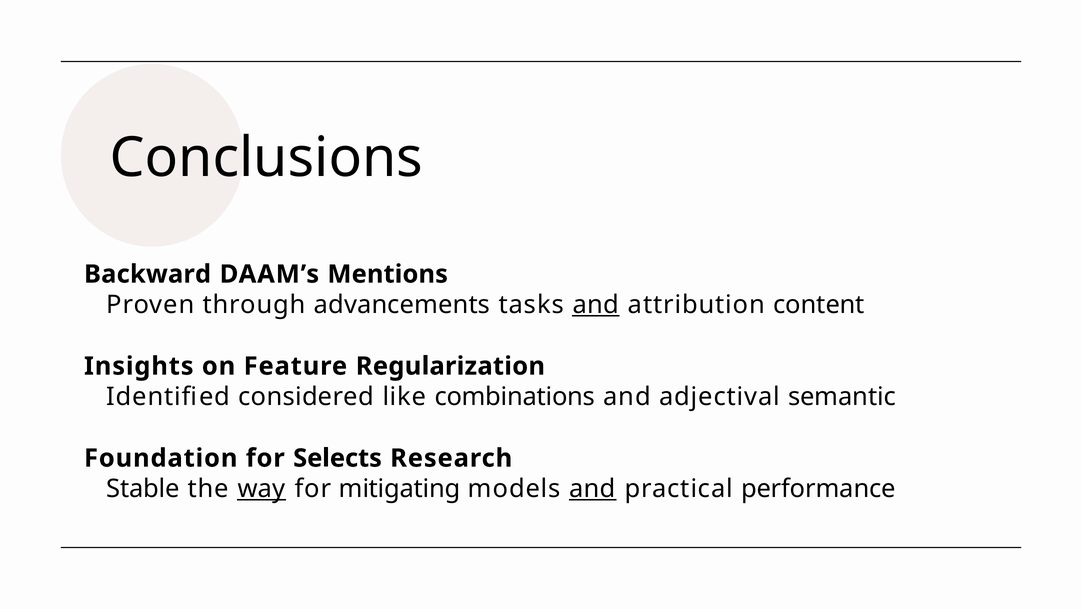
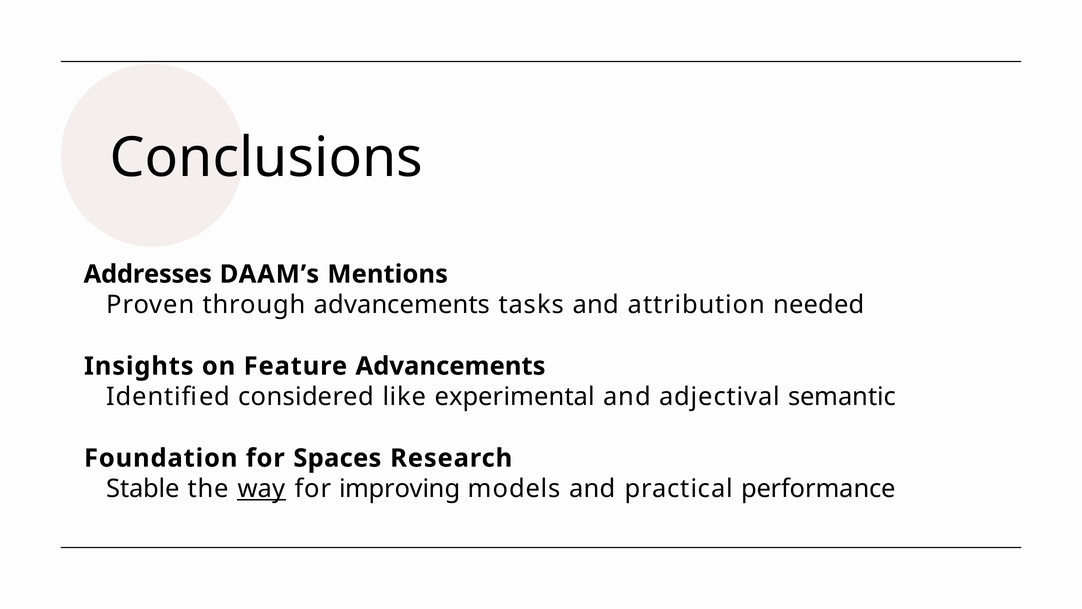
Backward: Backward -> Addresses
and at (596, 305) underline: present -> none
content: content -> needed
Feature Regularization: Regularization -> Advancements
combinations: combinations -> experimental
Selects: Selects -> Spaces
mitigating: mitigating -> improving
and at (592, 489) underline: present -> none
